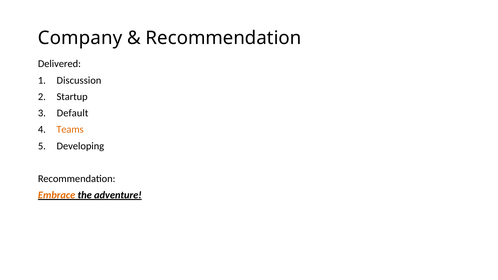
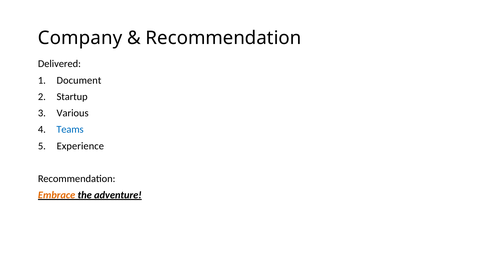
Discussion: Discussion -> Document
Default: Default -> Various
Teams colour: orange -> blue
Developing: Developing -> Experience
